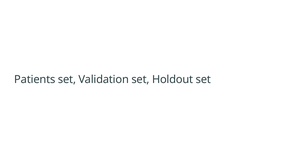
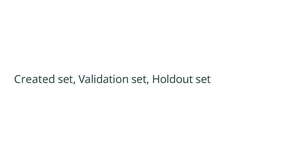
Patients: Patients -> Created
